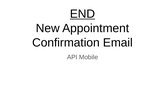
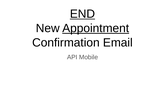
Appointment underline: none -> present
